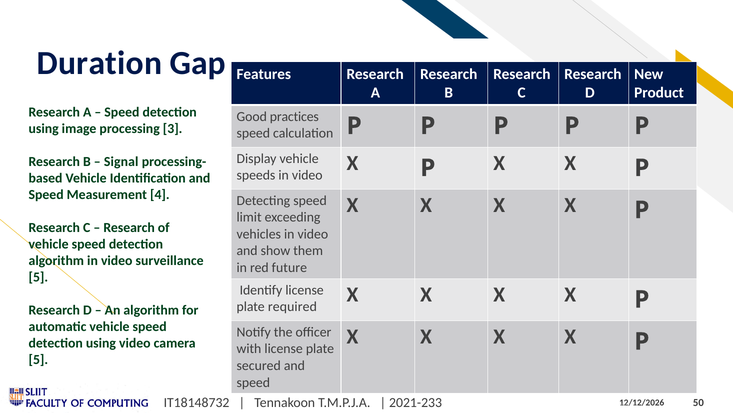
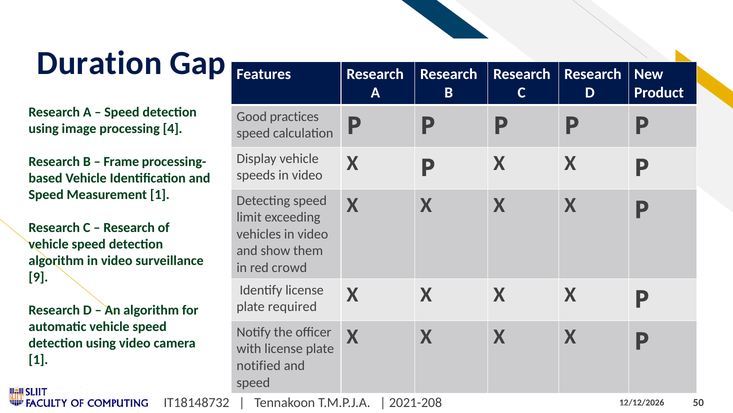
3: 3 -> 4
Signal: Signal -> Frame
Measurement 4: 4 -> 1
future: future -> crowd
5 at (38, 277): 5 -> 9
5 at (38, 359): 5 -> 1
secured: secured -> notified
2021-233: 2021-233 -> 2021-208
